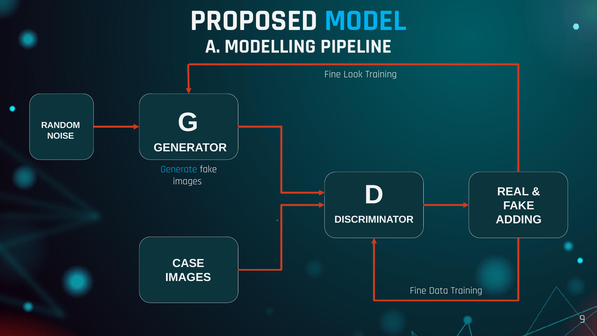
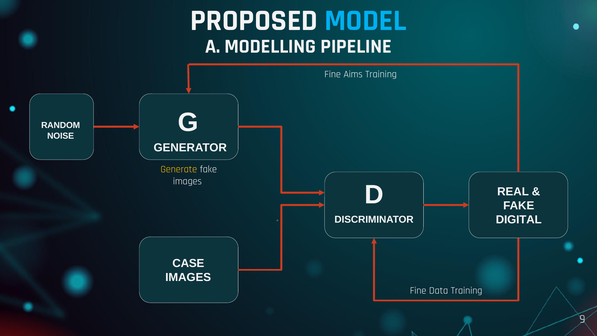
Look: Look -> Aims
Generate colour: light blue -> yellow
ADDING: ADDING -> DIGITAL
